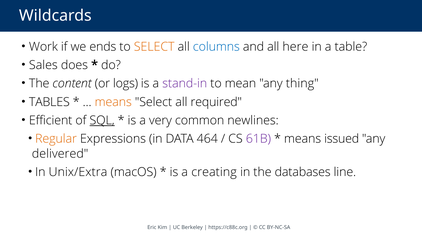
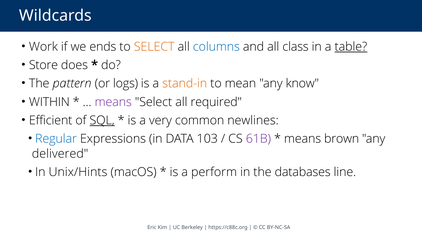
here: here -> class
table underline: none -> present
Sales: Sales -> Store
content: content -> pattern
stand-in colour: purple -> orange
thing: thing -> know
TABLES: TABLES -> WITHIN
means at (113, 102) colour: orange -> purple
Regular colour: orange -> blue
464: 464 -> 103
issued: issued -> brown
Unix/Extra: Unix/Extra -> Unix/Hints
creating: creating -> perform
